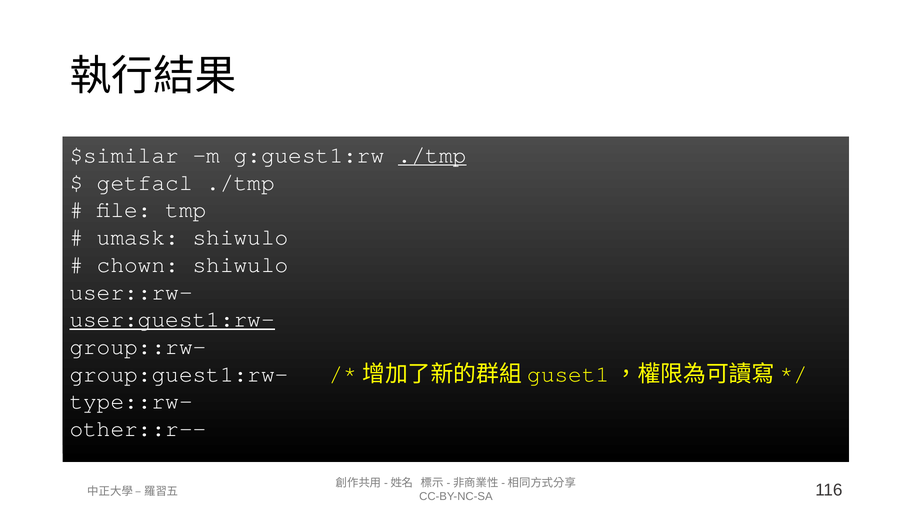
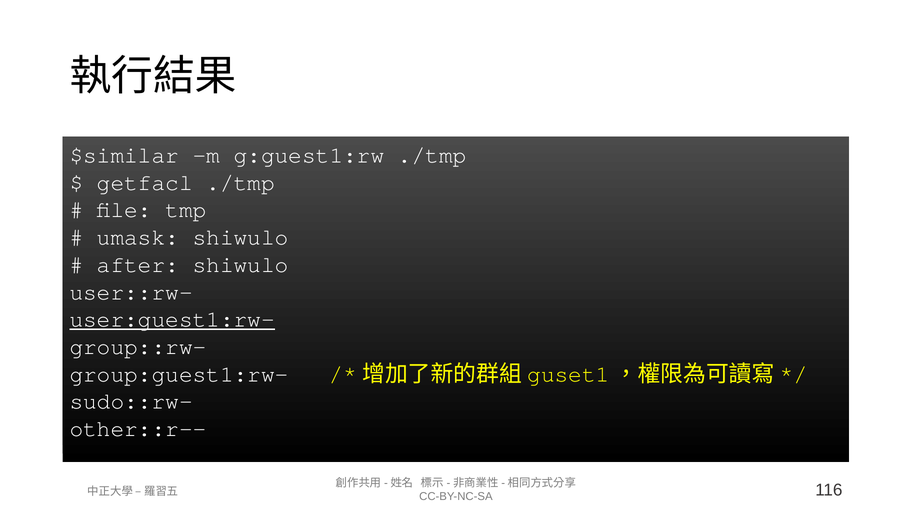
./tmp at (432, 155) underline: present -> none
chown: chown -> after
type::rw-: type::rw- -> sudo::rw-
